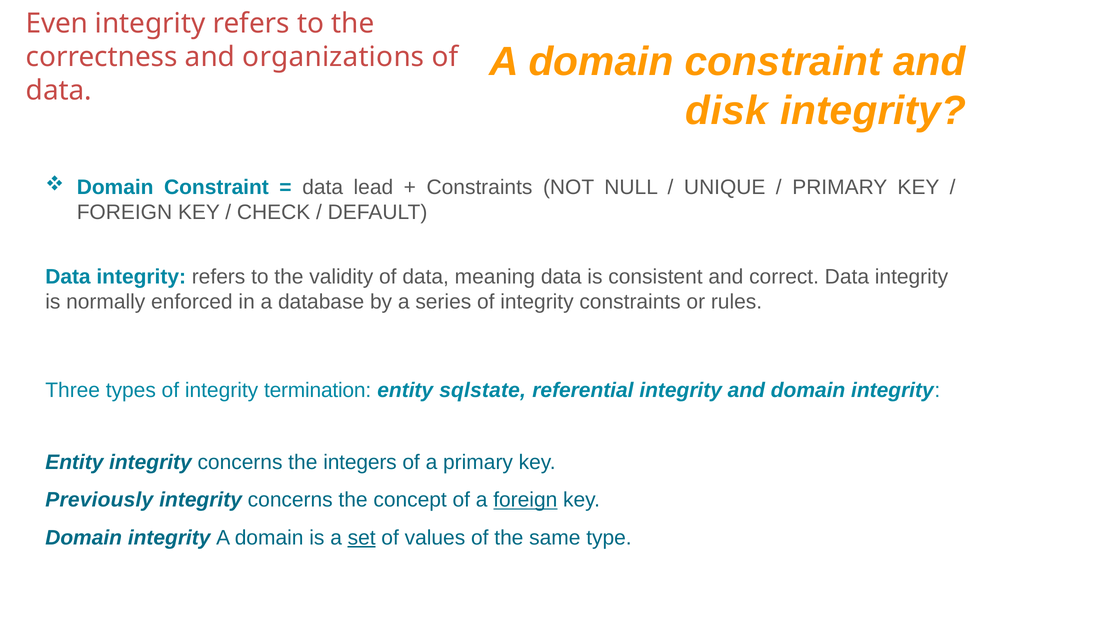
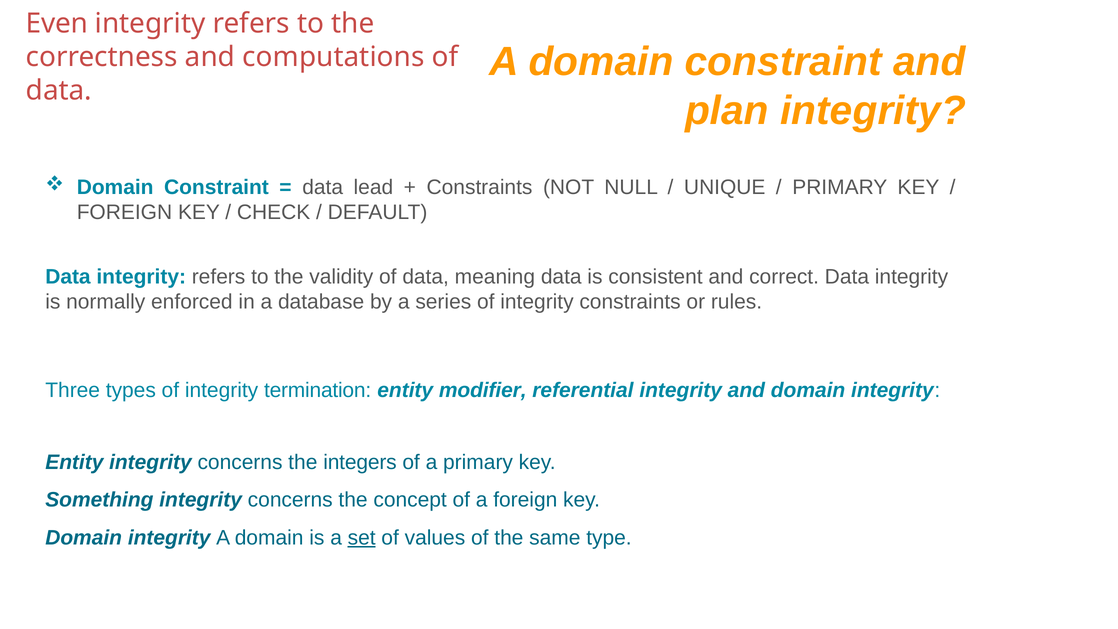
organizations: organizations -> computations
disk: disk -> plan
sqlstate: sqlstate -> modifier
Previously: Previously -> Something
foreign at (525, 500) underline: present -> none
